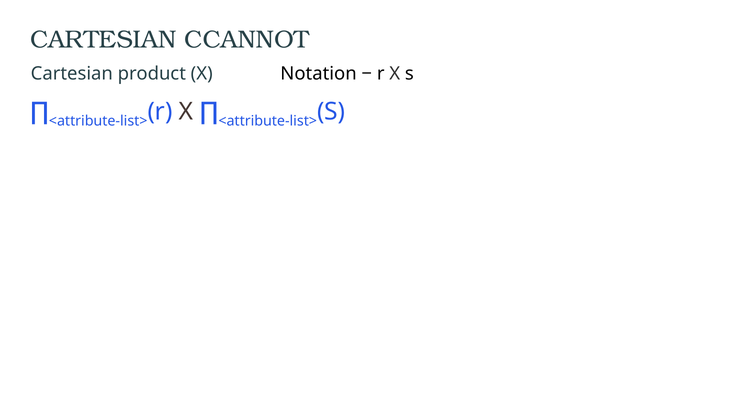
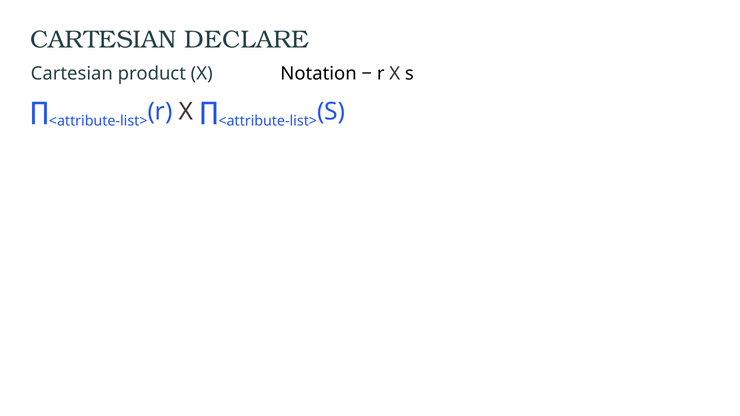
CCANNOT: CCANNOT -> DECLARE
